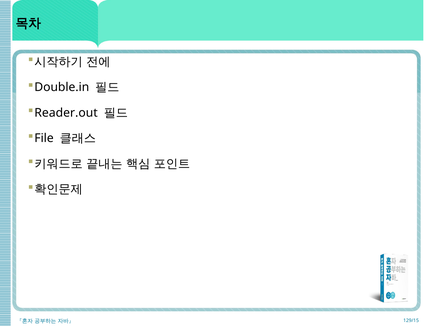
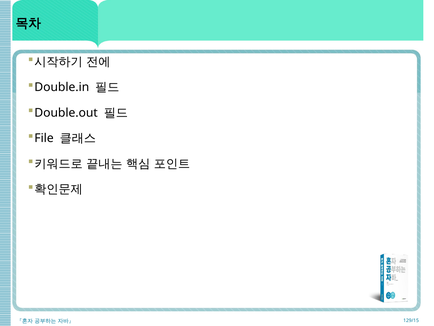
Reader.out: Reader.out -> Double.out
